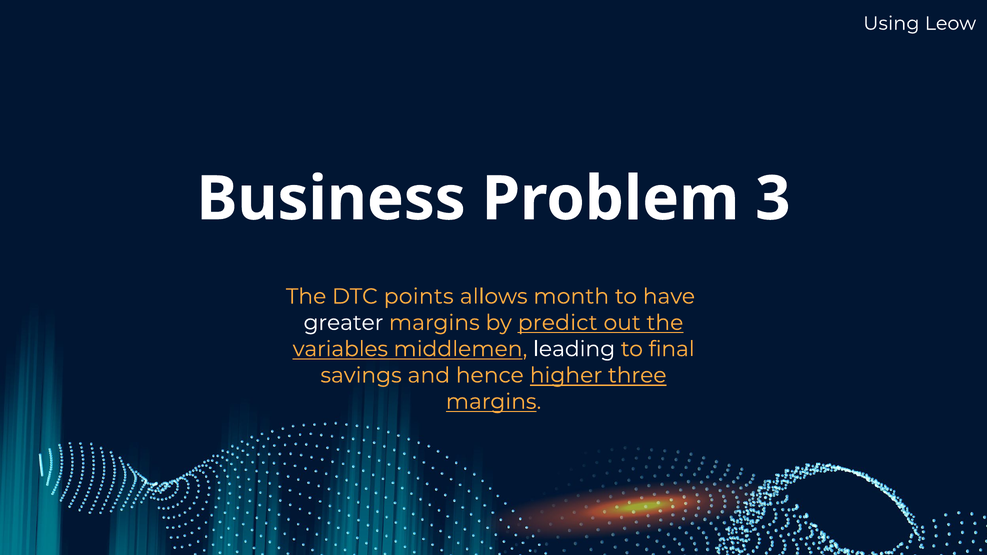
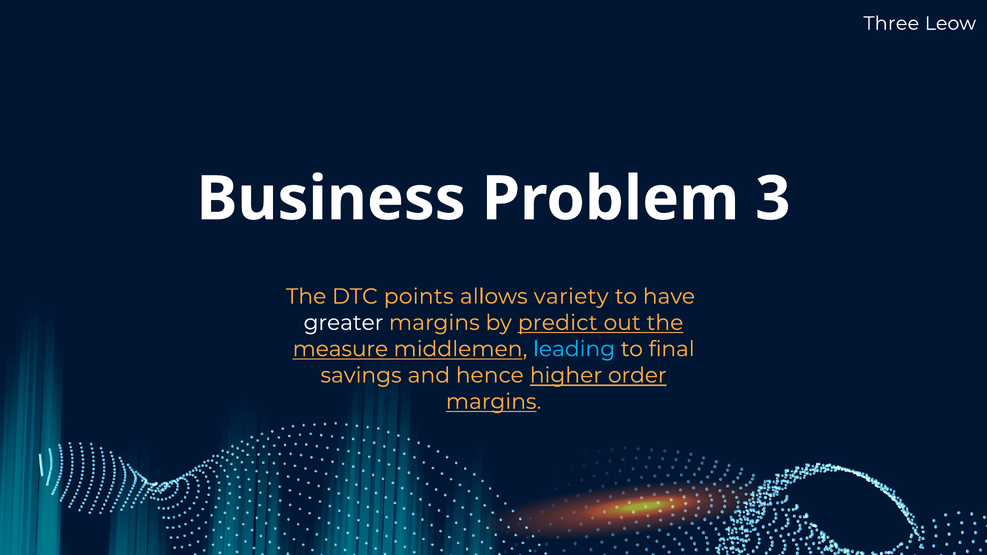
Using: Using -> Three
month: month -> variety
variables: variables -> measure
leading colour: white -> light blue
three: three -> order
